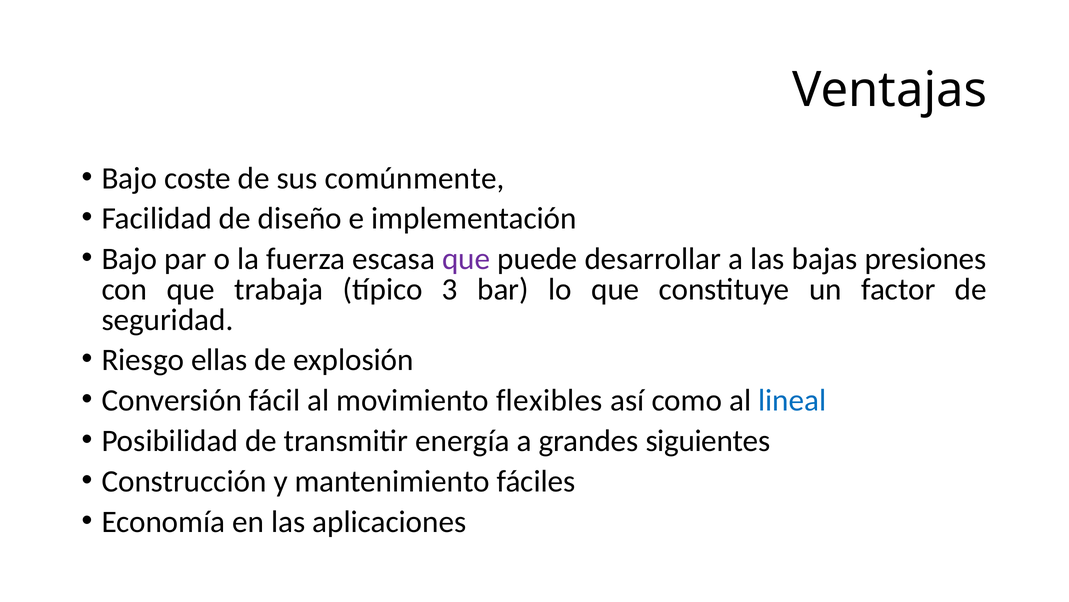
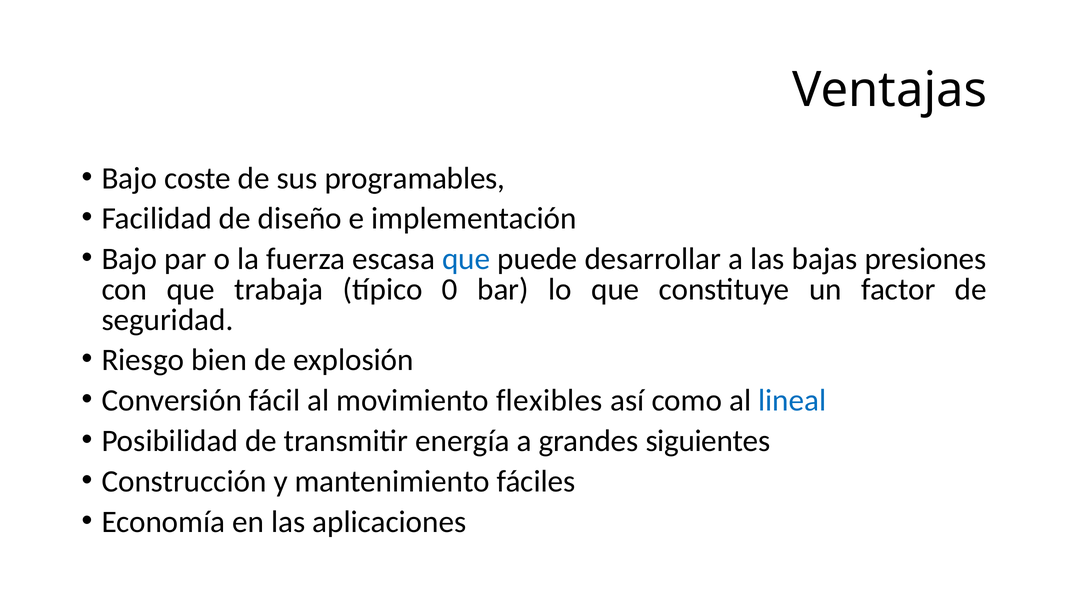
comúnmente: comúnmente -> programables
que at (466, 259) colour: purple -> blue
3: 3 -> 0
ellas: ellas -> bien
